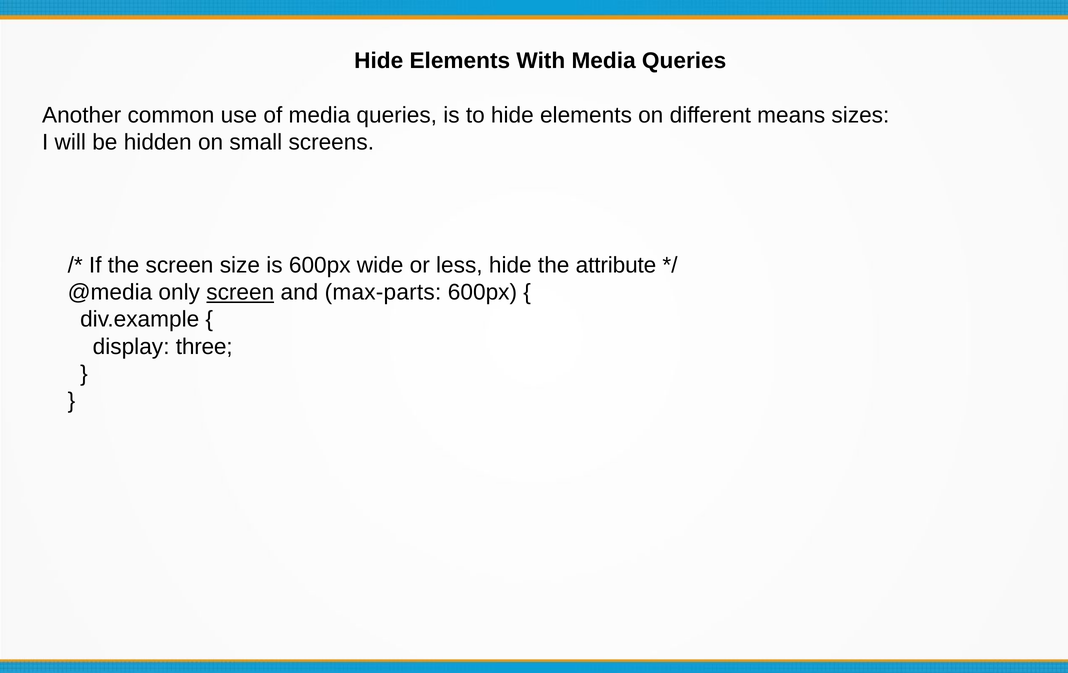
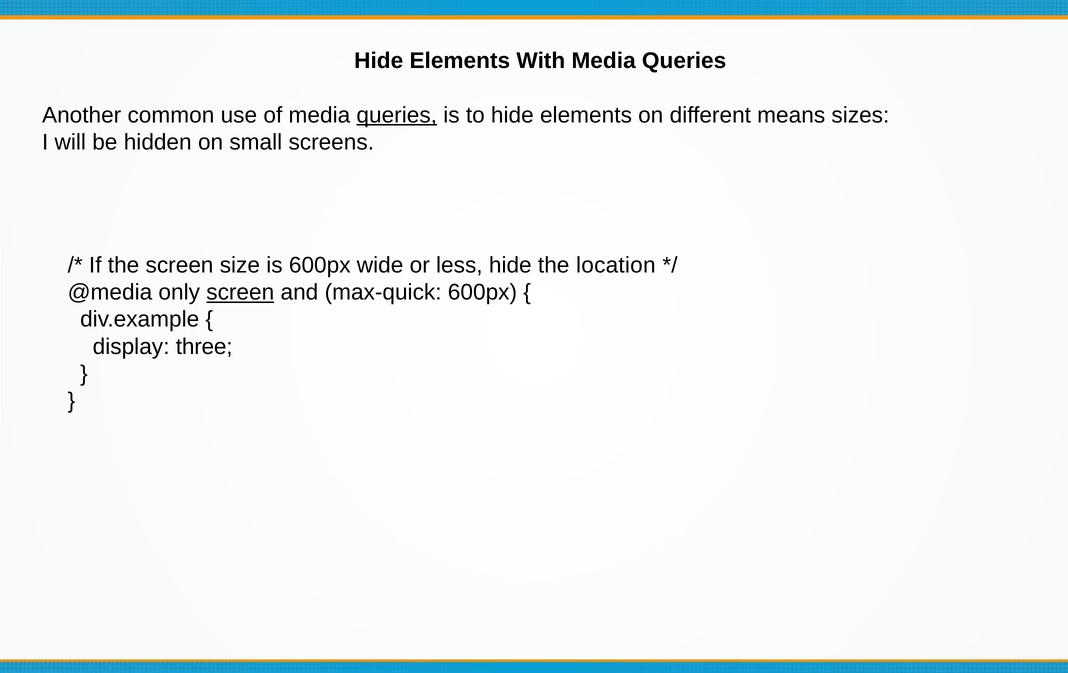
queries at (397, 115) underline: none -> present
attribute: attribute -> location
max-parts: max-parts -> max-quick
